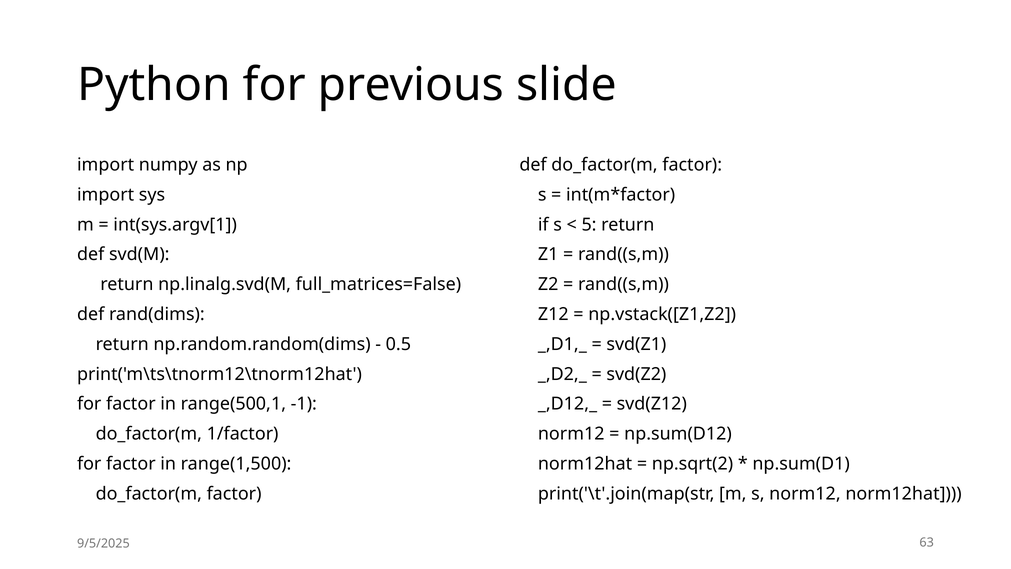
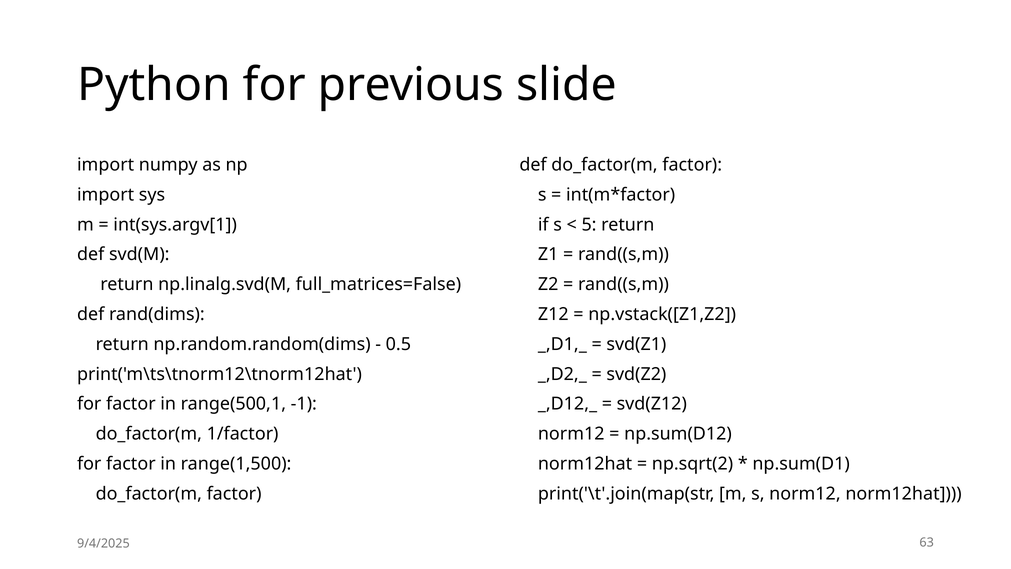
9/5/2025: 9/5/2025 -> 9/4/2025
